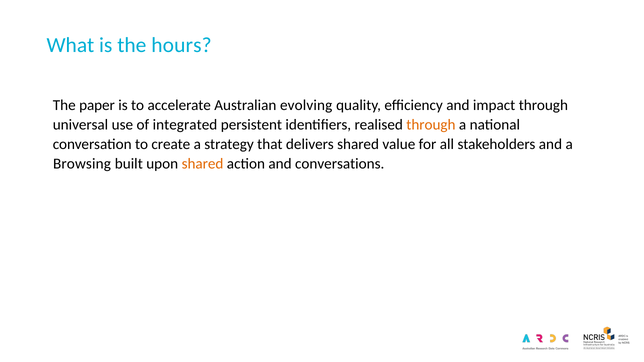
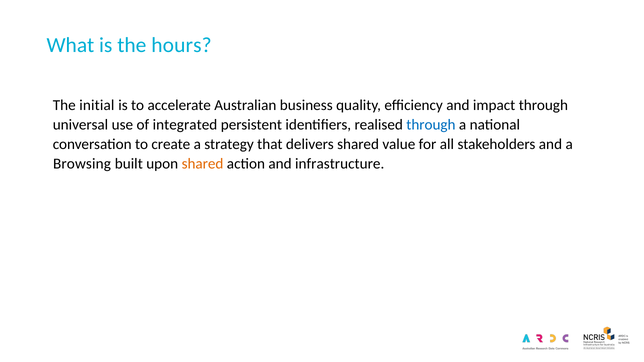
paper: paper -> initial
evolving: evolving -> business
through at (431, 125) colour: orange -> blue
conversations: conversations -> infrastructure
